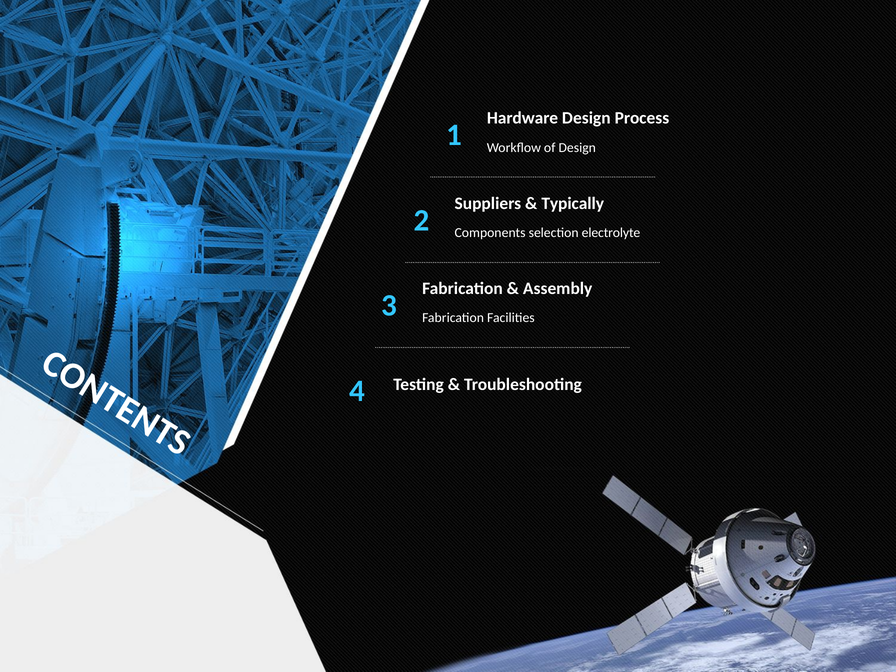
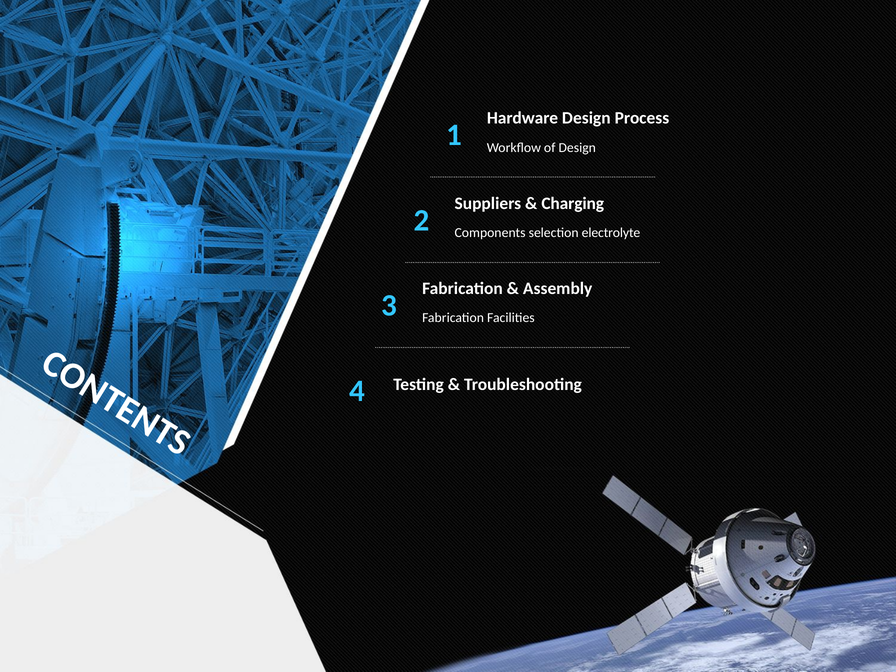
Typically: Typically -> Charging
